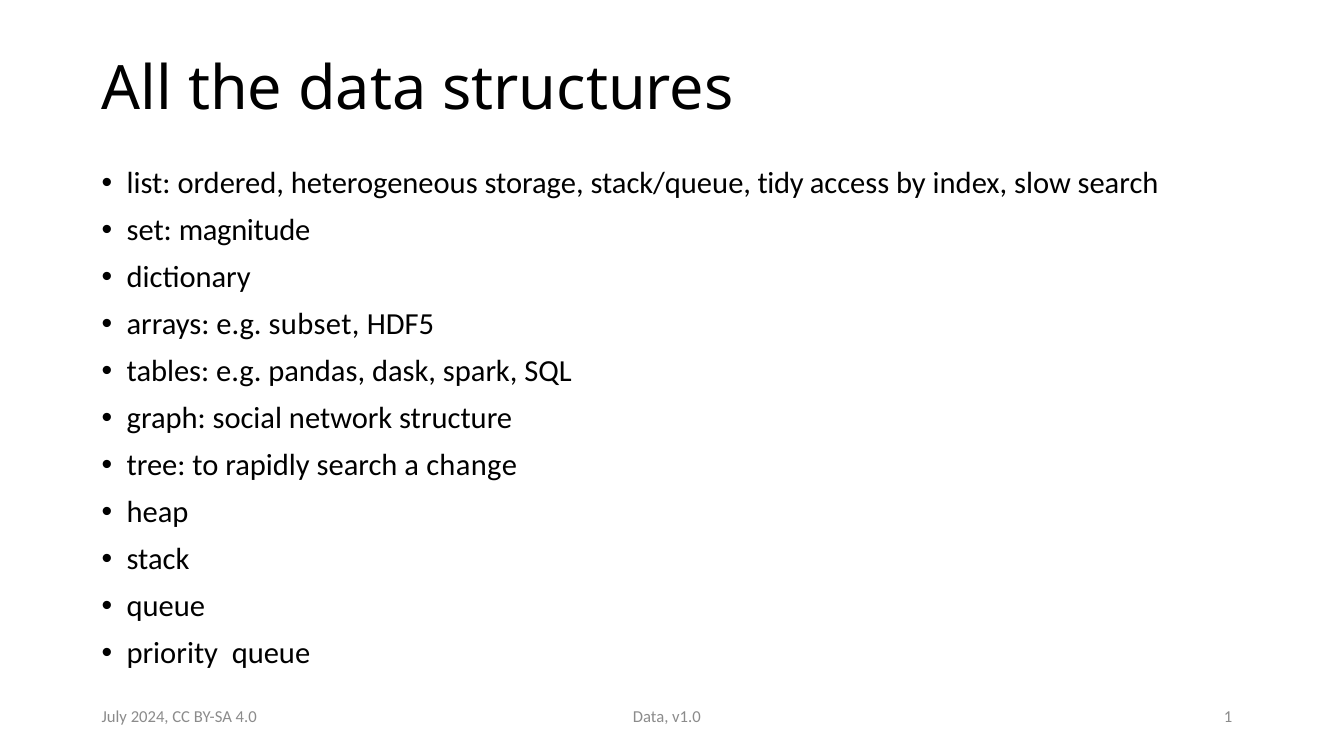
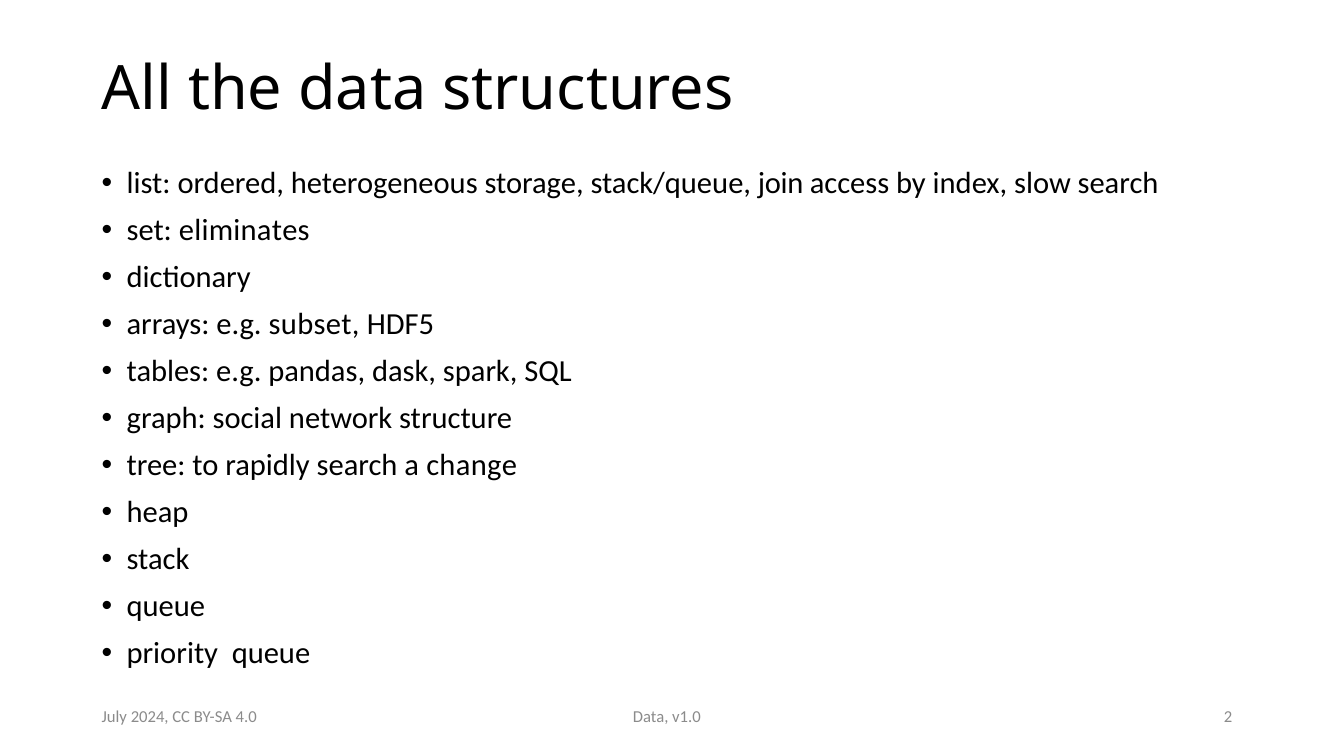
tidy: tidy -> join
magnitude: magnitude -> eliminates
1: 1 -> 2
